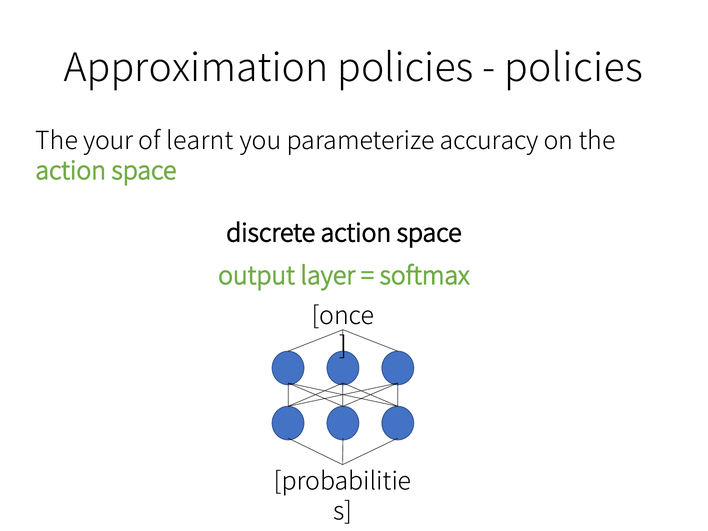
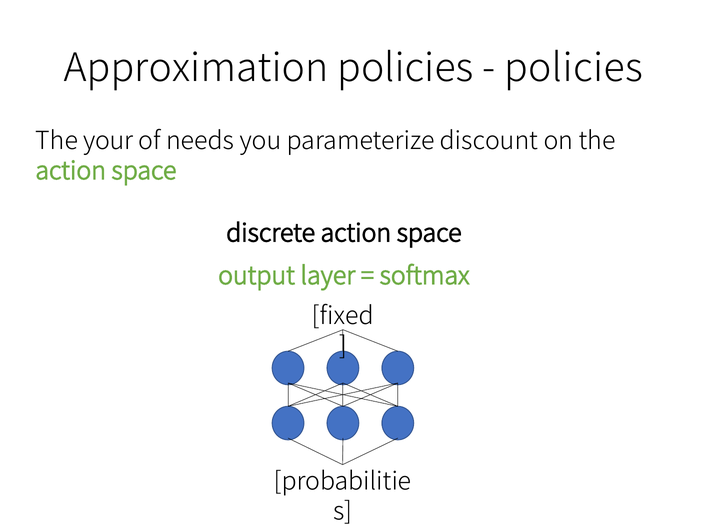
learnt: learnt -> needs
accuracy: accuracy -> discount
once: once -> fixed
